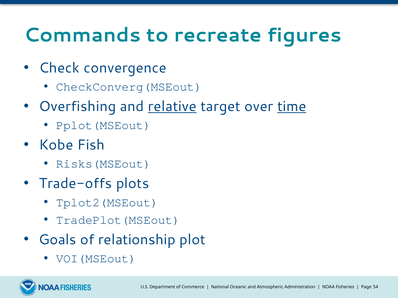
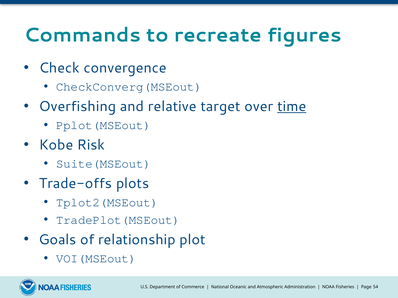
relative underline: present -> none
Fish: Fish -> Risk
Risks(MSEout: Risks(MSEout -> Suite(MSEout
